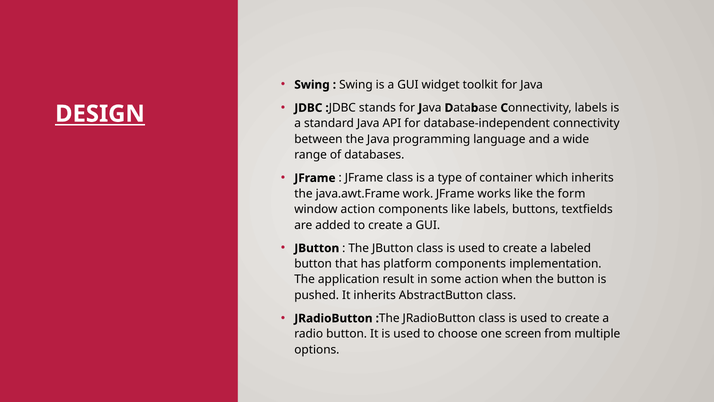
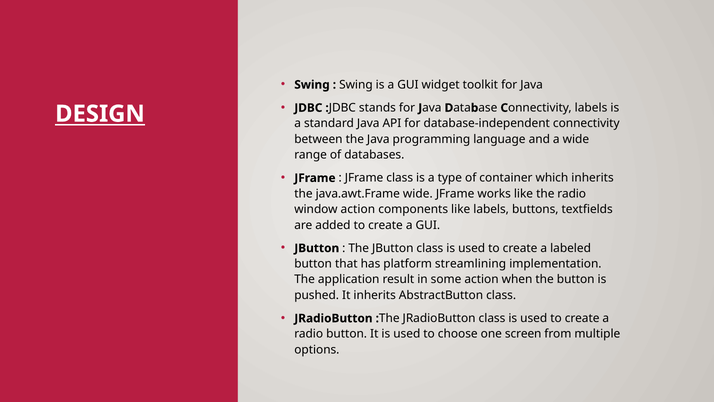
java.awt.Frame work: work -> wide
the form: form -> radio
platform components: components -> streamlining
